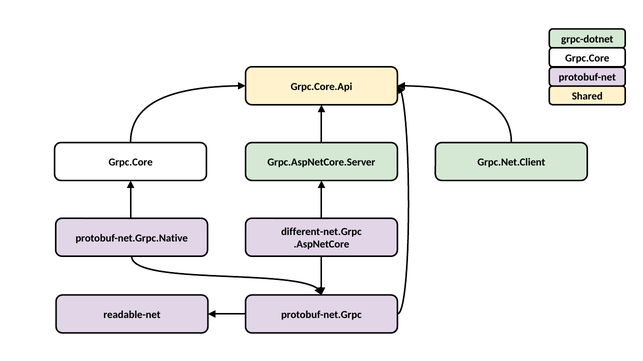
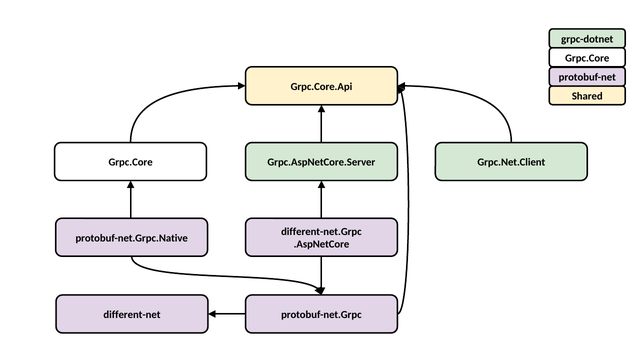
readable-net: readable-net -> different-net
